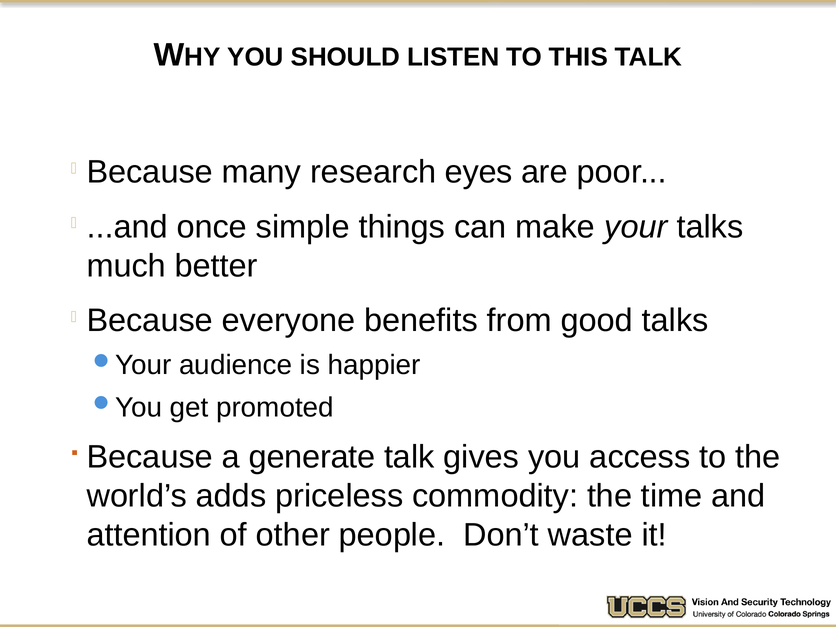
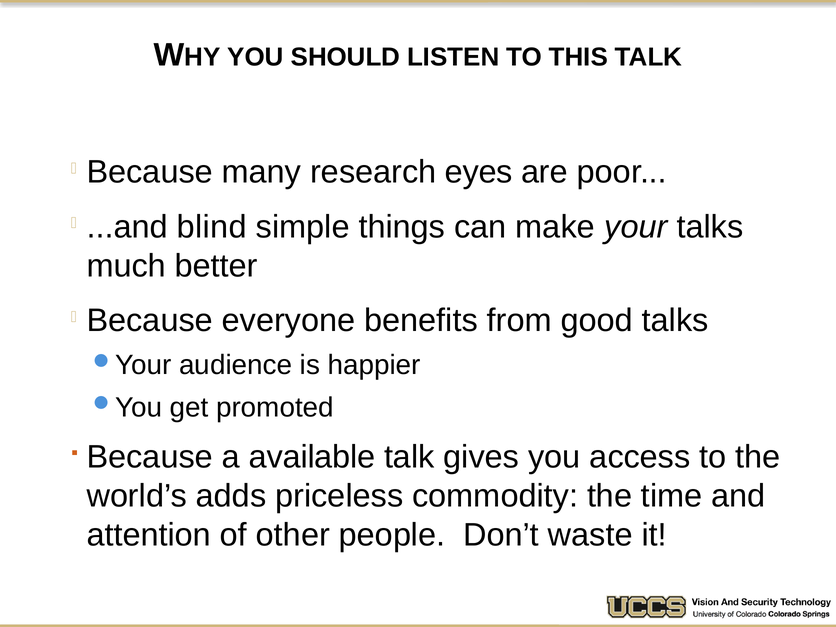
once: once -> blind
generate: generate -> available
